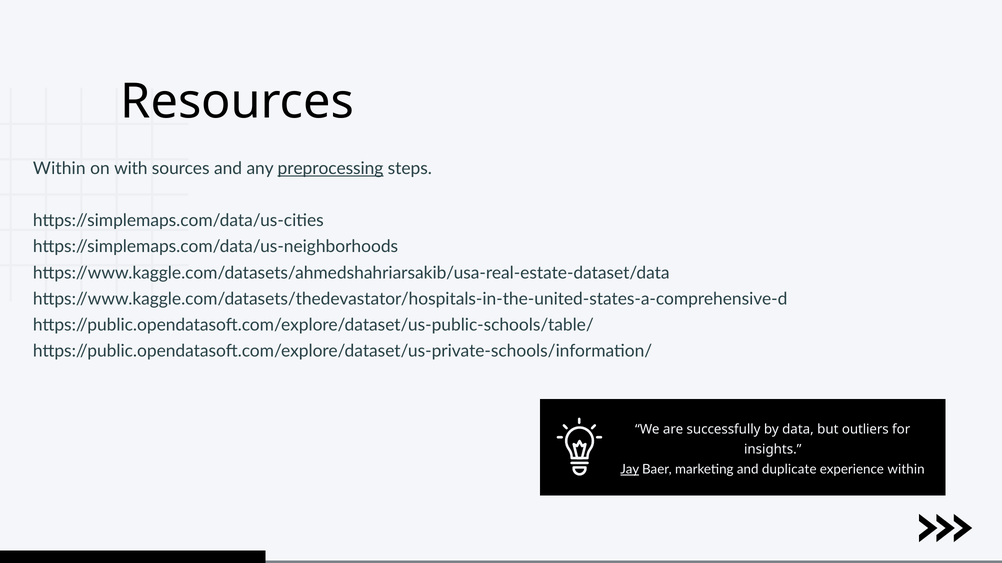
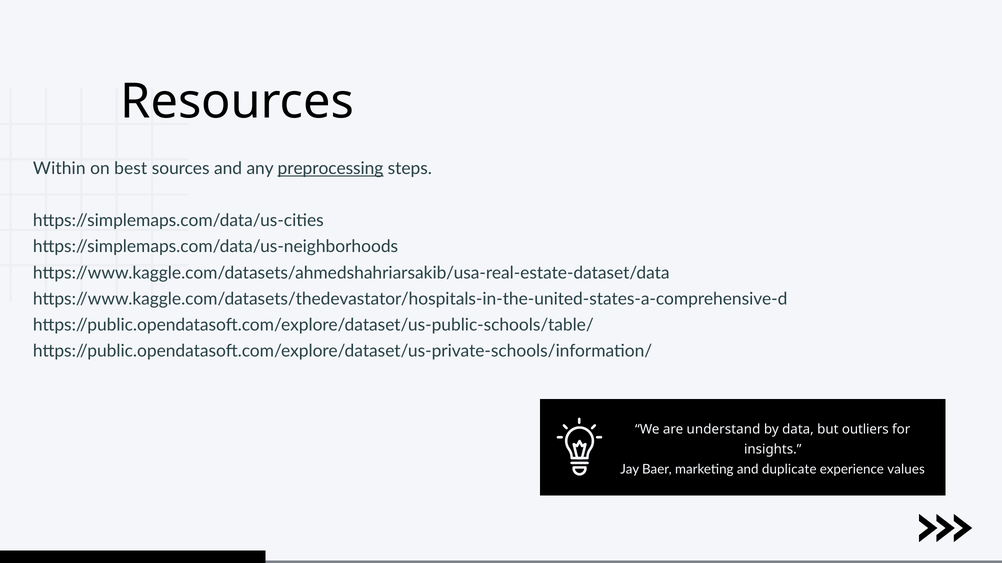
with: with -> best
successfully: successfully -> understand
Jay underline: present -> none
experience within: within -> values
